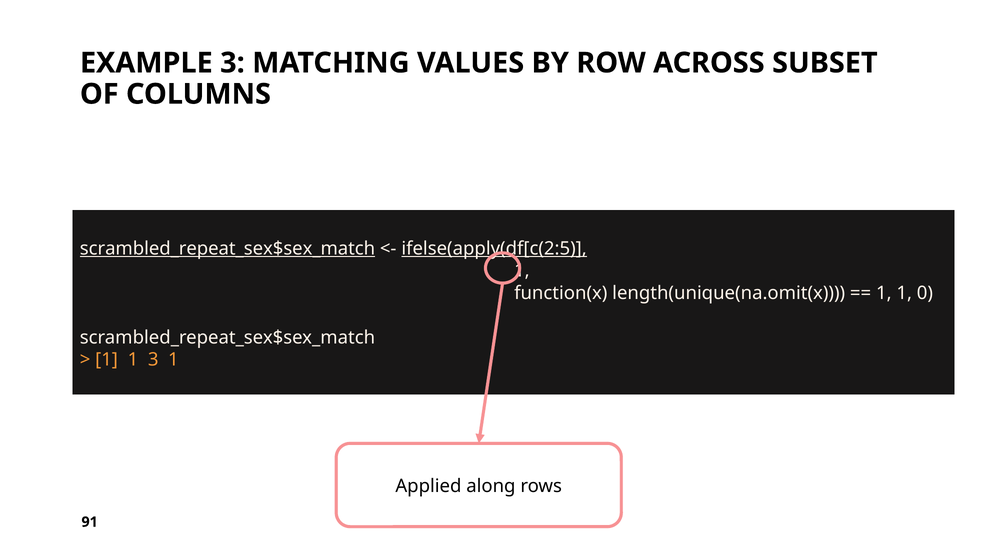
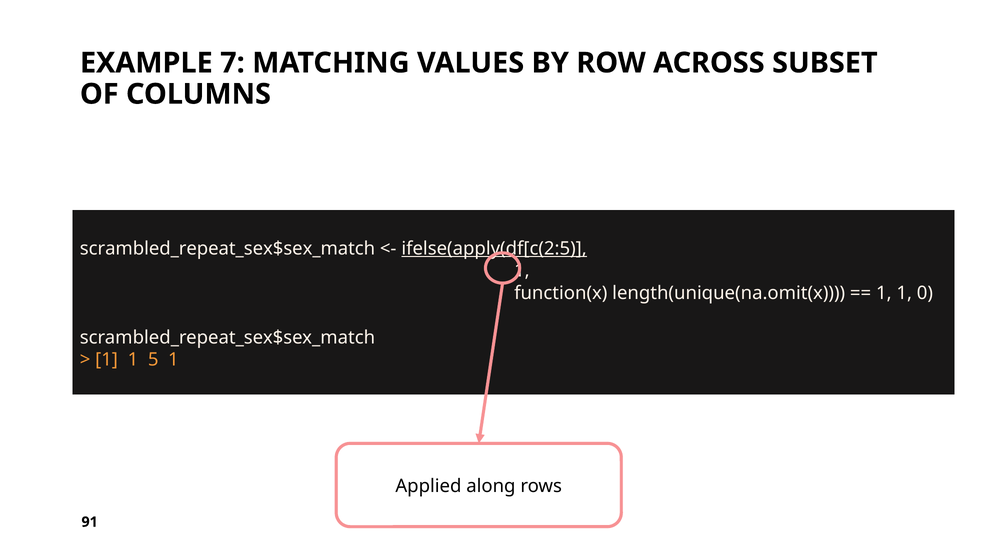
EXAMPLE 3: 3 -> 7
scrambled_repeat_sex$sex_match at (228, 248) underline: present -> none
1 3: 3 -> 5
